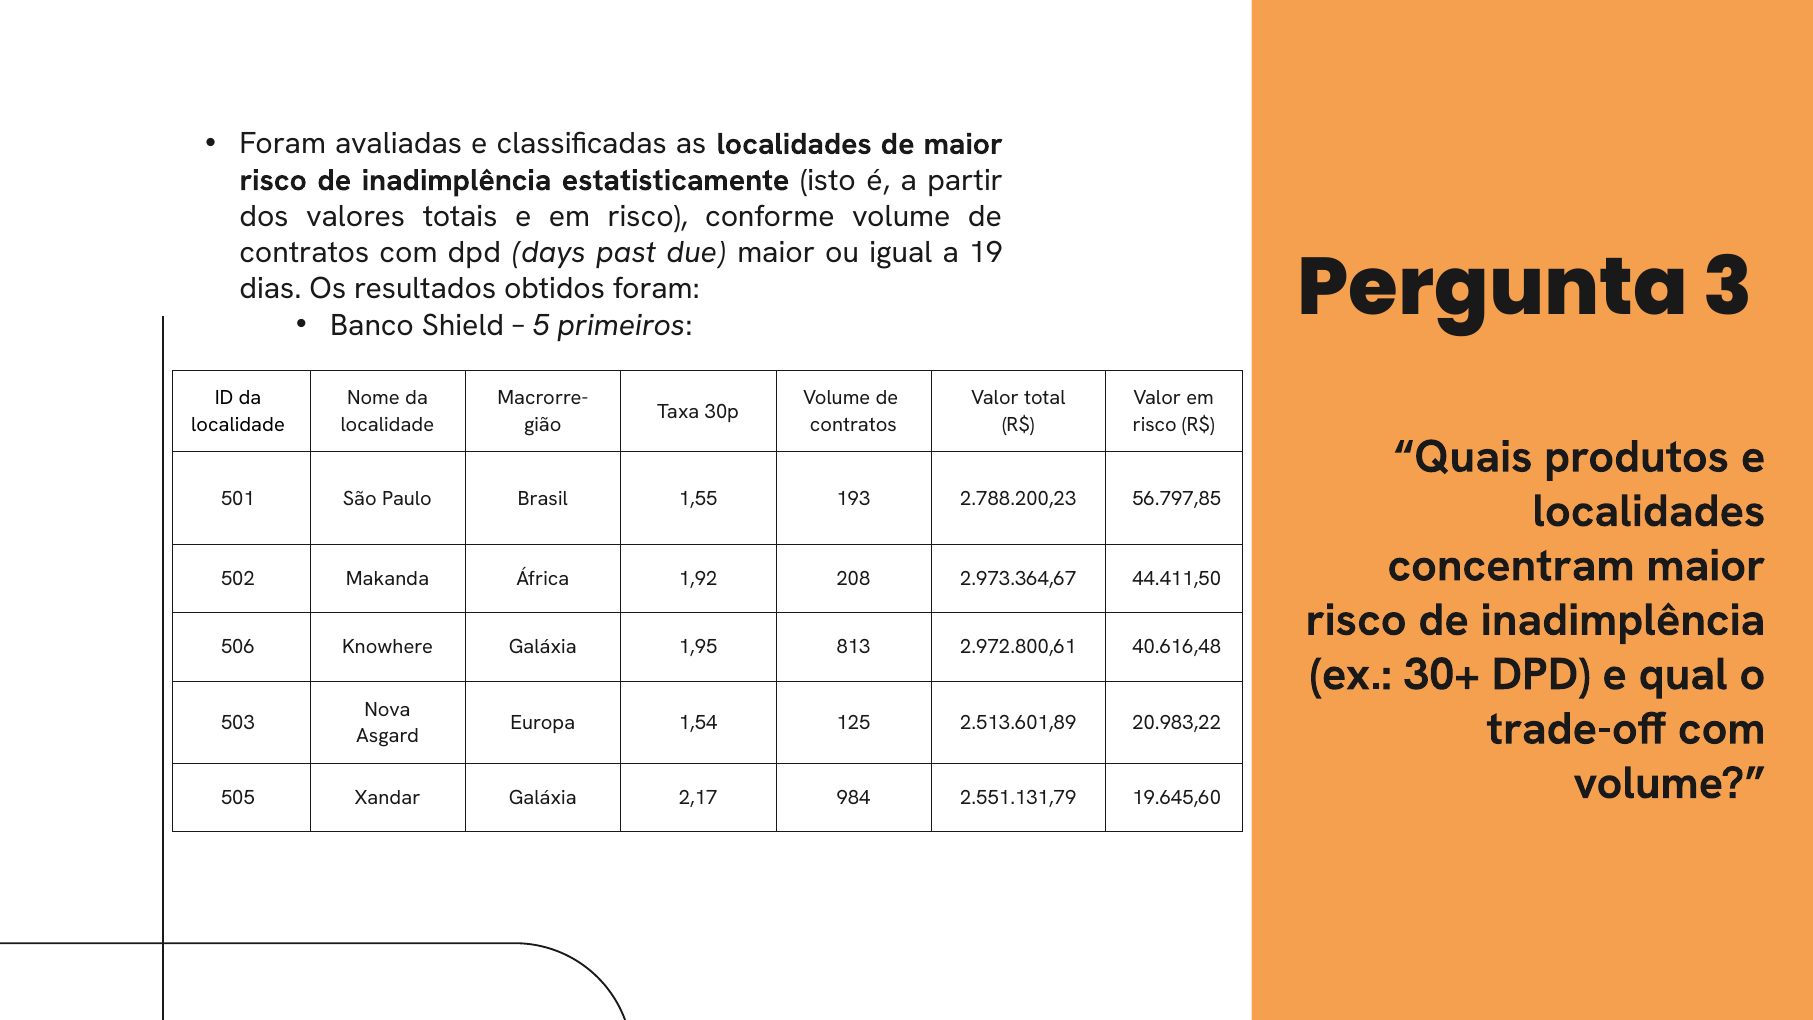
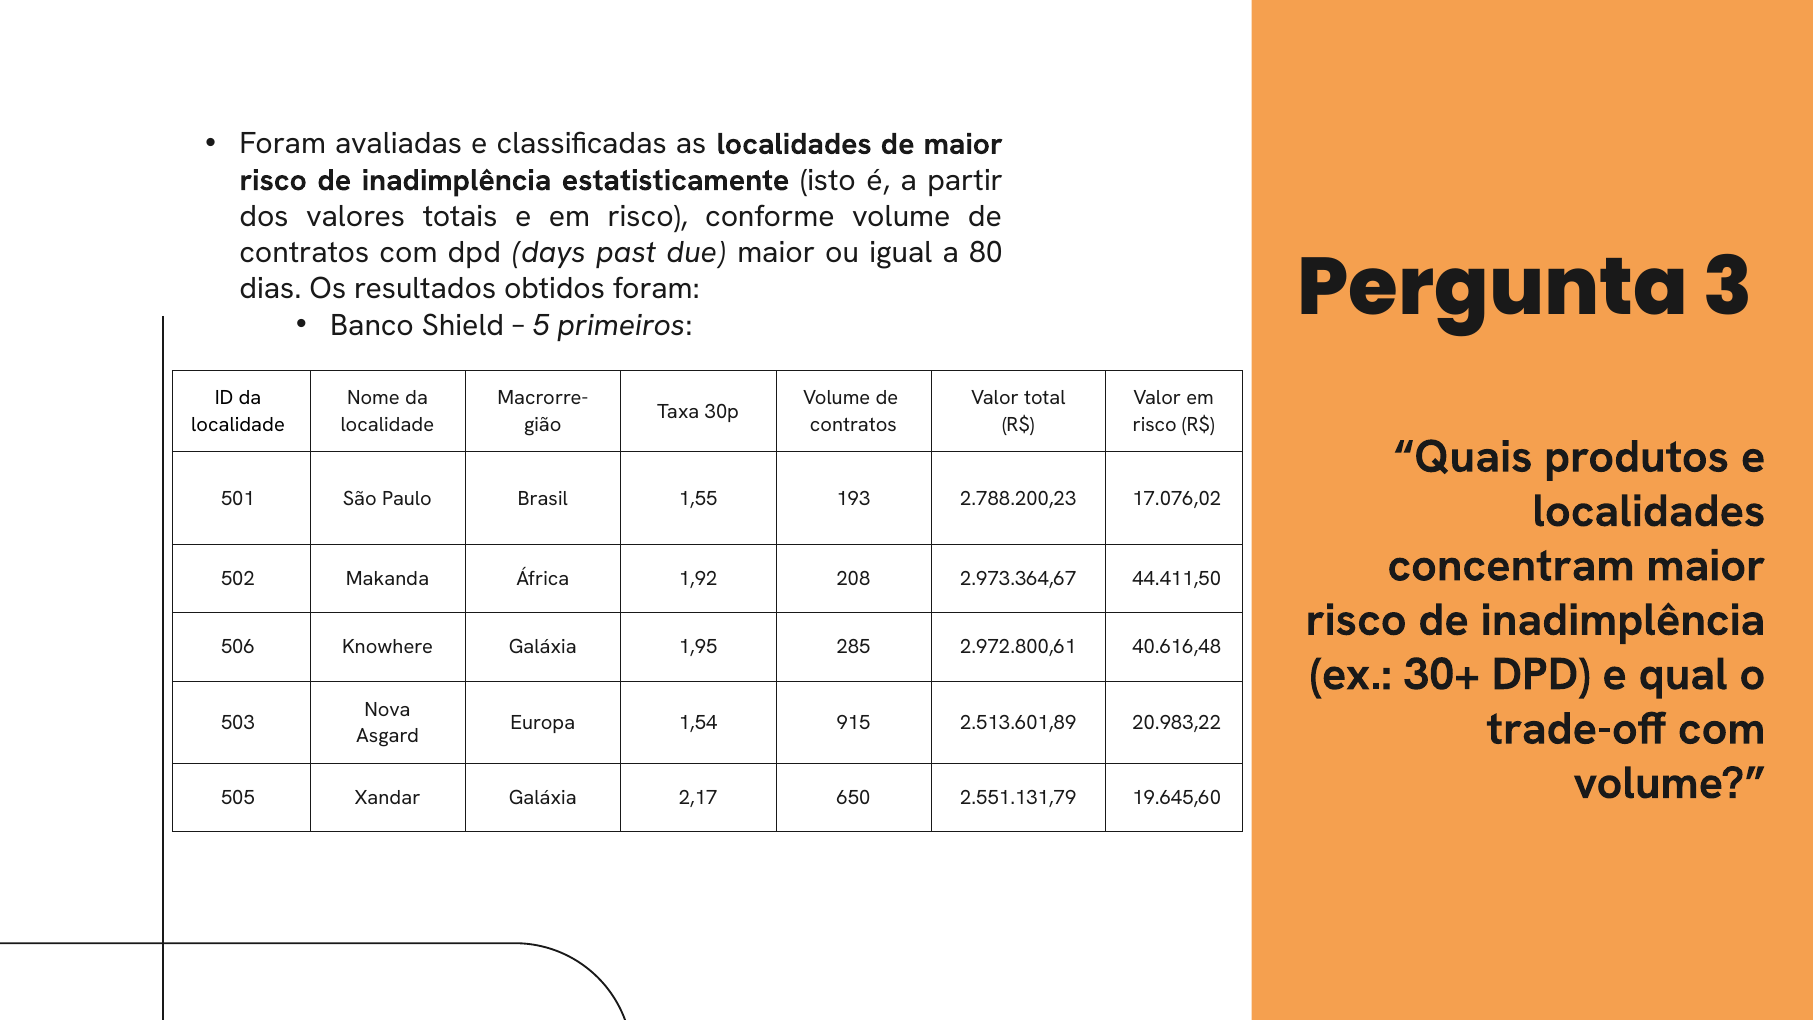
19: 19 -> 80
56.797,85: 56.797,85 -> 17.076,02
813: 813 -> 285
125: 125 -> 915
984: 984 -> 650
